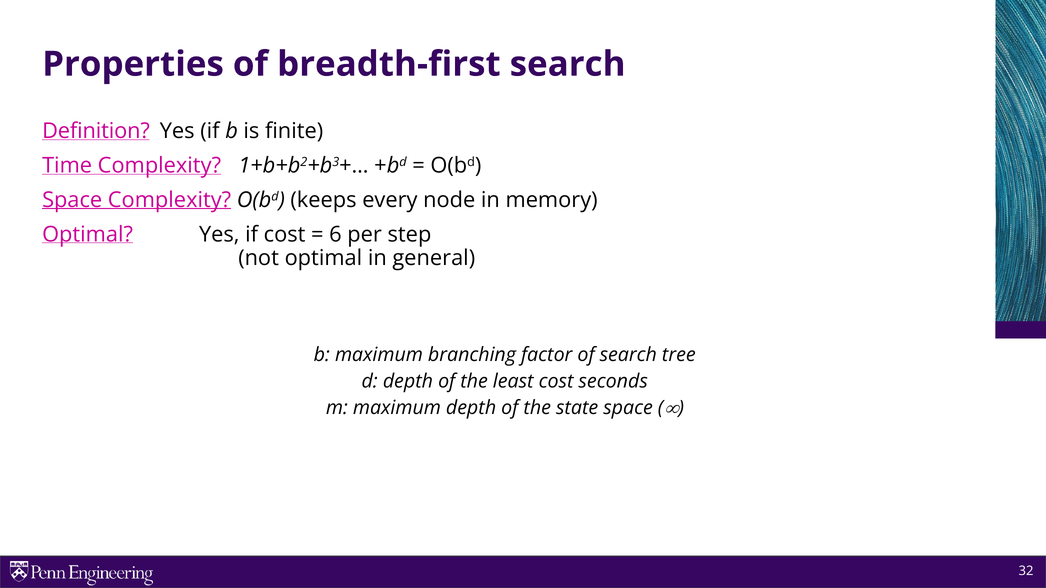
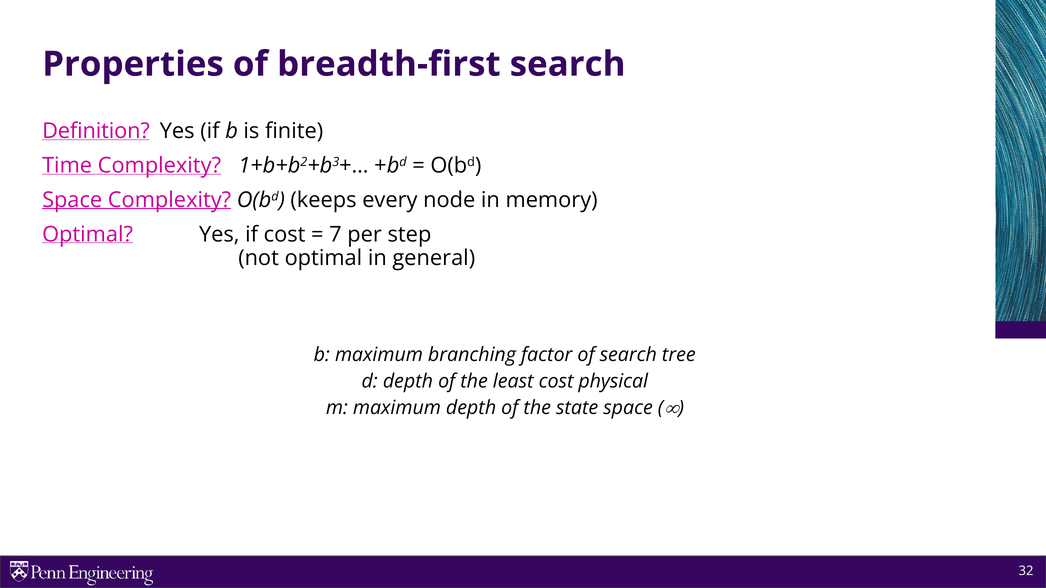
6: 6 -> 7
seconds: seconds -> physical
